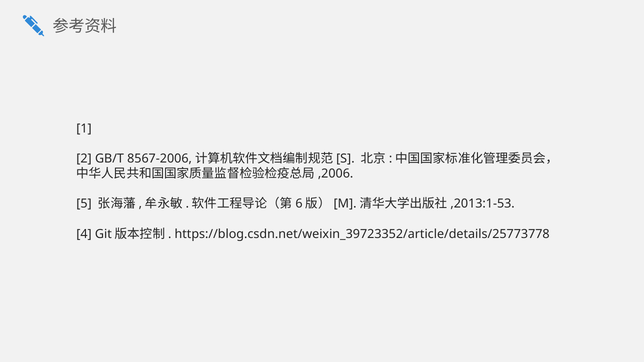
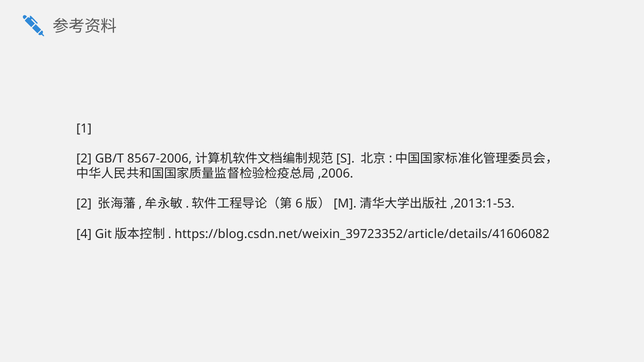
5 at (84, 204): 5 -> 2
https://blog.csdn.net/weixin_39723352/article/details/25773778: https://blog.csdn.net/weixin_39723352/article/details/25773778 -> https://blog.csdn.net/weixin_39723352/article/details/41606082
